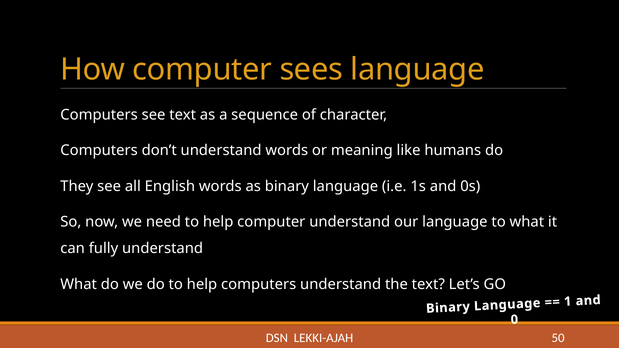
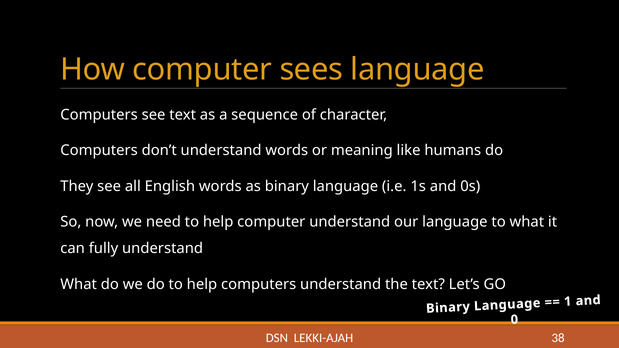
50: 50 -> 38
